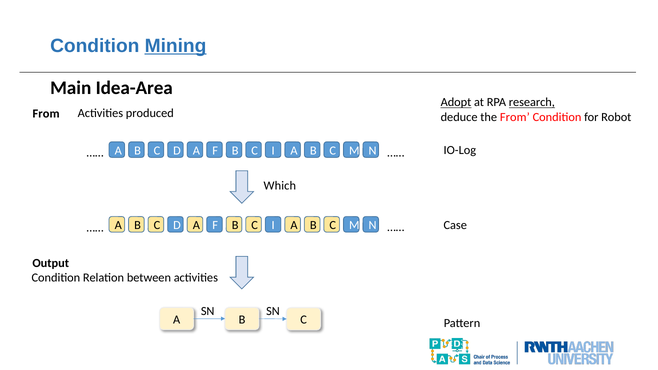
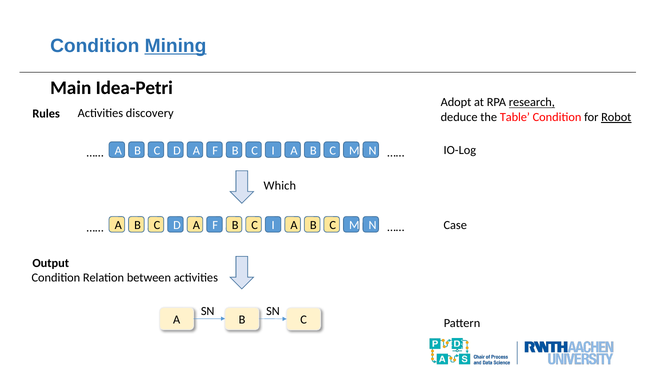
Idea-Area: Idea-Area -> Idea-Petri
Adopt underline: present -> none
produced: produced -> discovery
From at (46, 114): From -> Rules
the From: From -> Table
Robot underline: none -> present
